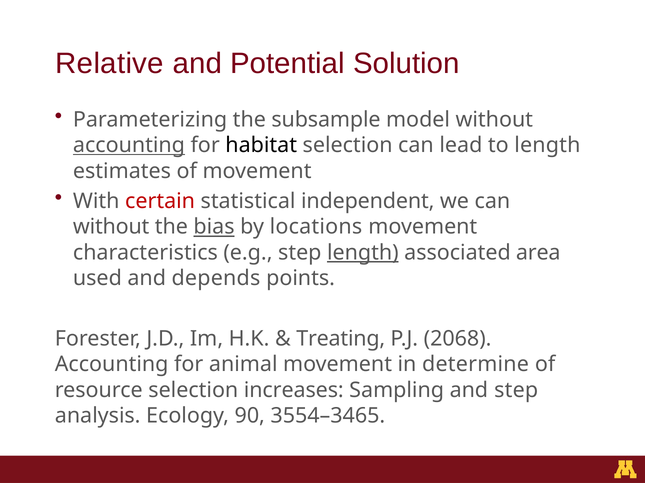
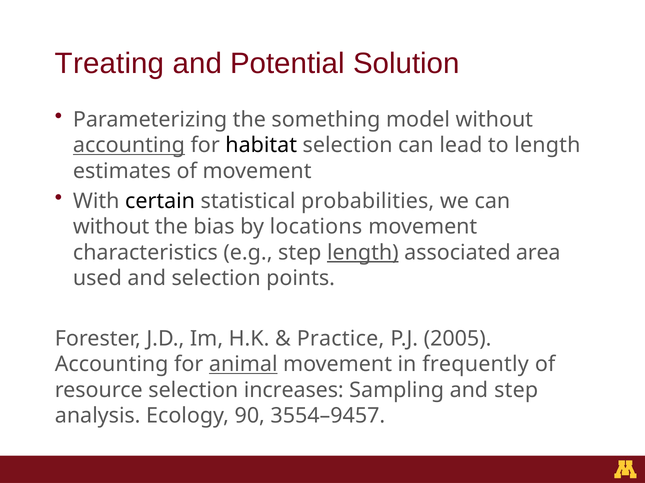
Relative: Relative -> Treating
subsample: subsample -> something
certain colour: red -> black
independent: independent -> probabilities
bias underline: present -> none
and depends: depends -> selection
Treating: Treating -> Practice
2068: 2068 -> 2005
animal underline: none -> present
determine: determine -> frequently
3554–3465: 3554–3465 -> 3554–9457
